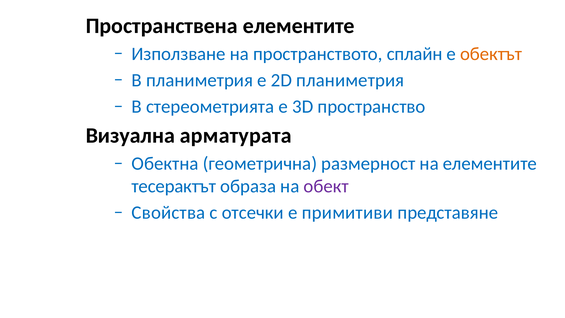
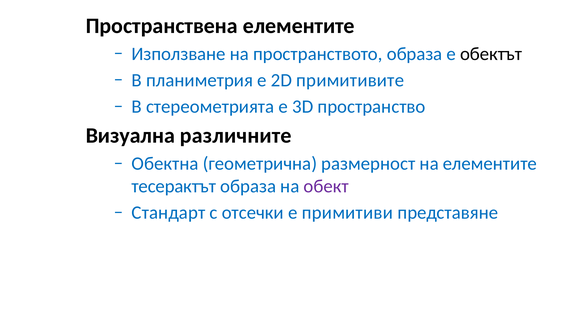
пространството сплайн: сплайн -> образа
обектът colour: orange -> black
2D планиметрия: планиметрия -> примитивите
арматурата: арматурата -> различните
Свойства: Свойства -> Стандарт
